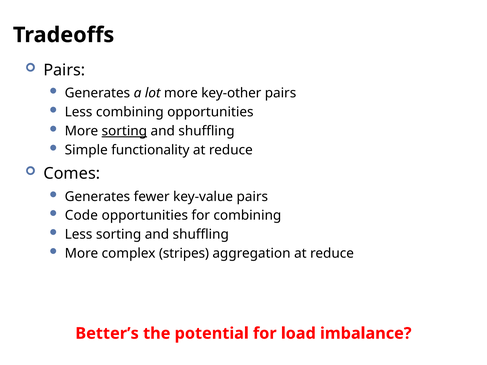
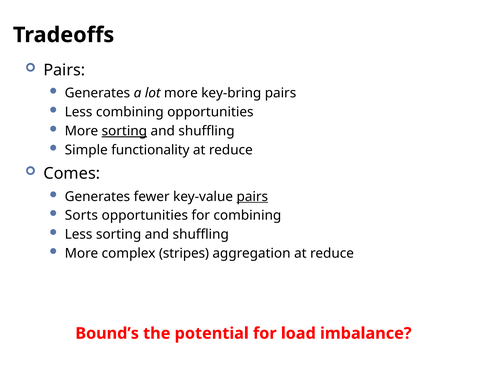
key-other: key-other -> key-bring
pairs at (252, 197) underline: none -> present
Code: Code -> Sorts
Better’s: Better’s -> Bound’s
